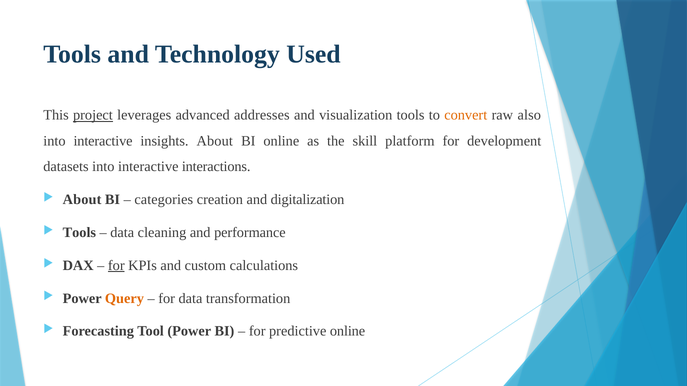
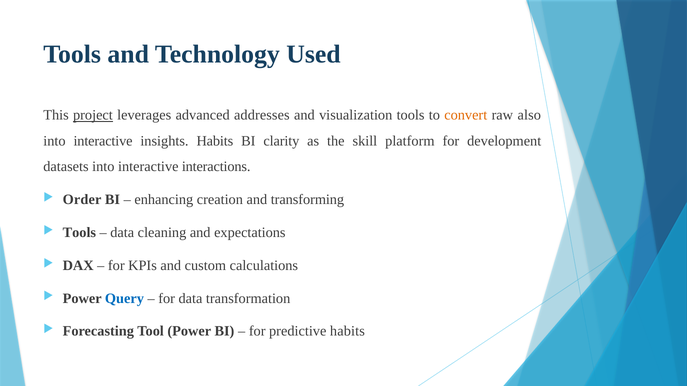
insights About: About -> Habits
BI online: online -> clarity
About at (82, 200): About -> Order
categories: categories -> enhancing
digitalization: digitalization -> transforming
performance: performance -> expectations
for at (116, 266) underline: present -> none
Query colour: orange -> blue
predictive online: online -> habits
